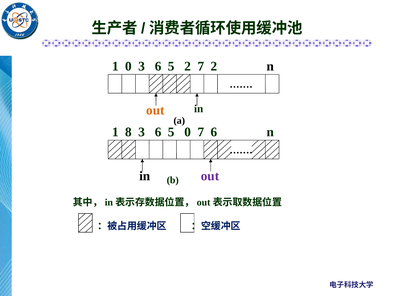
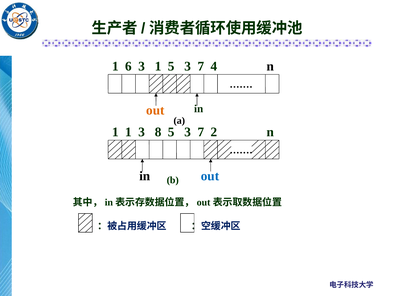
1 0: 0 -> 6
6 at (158, 66): 6 -> 1
2 at (188, 66): 2 -> 3
7 2: 2 -> 4
1 8: 8 -> 1
6 at (158, 132): 6 -> 8
0 at (188, 132): 0 -> 3
7 6: 6 -> 2
out at (210, 176) colour: purple -> blue
